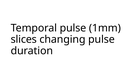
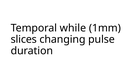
Temporal pulse: pulse -> while
